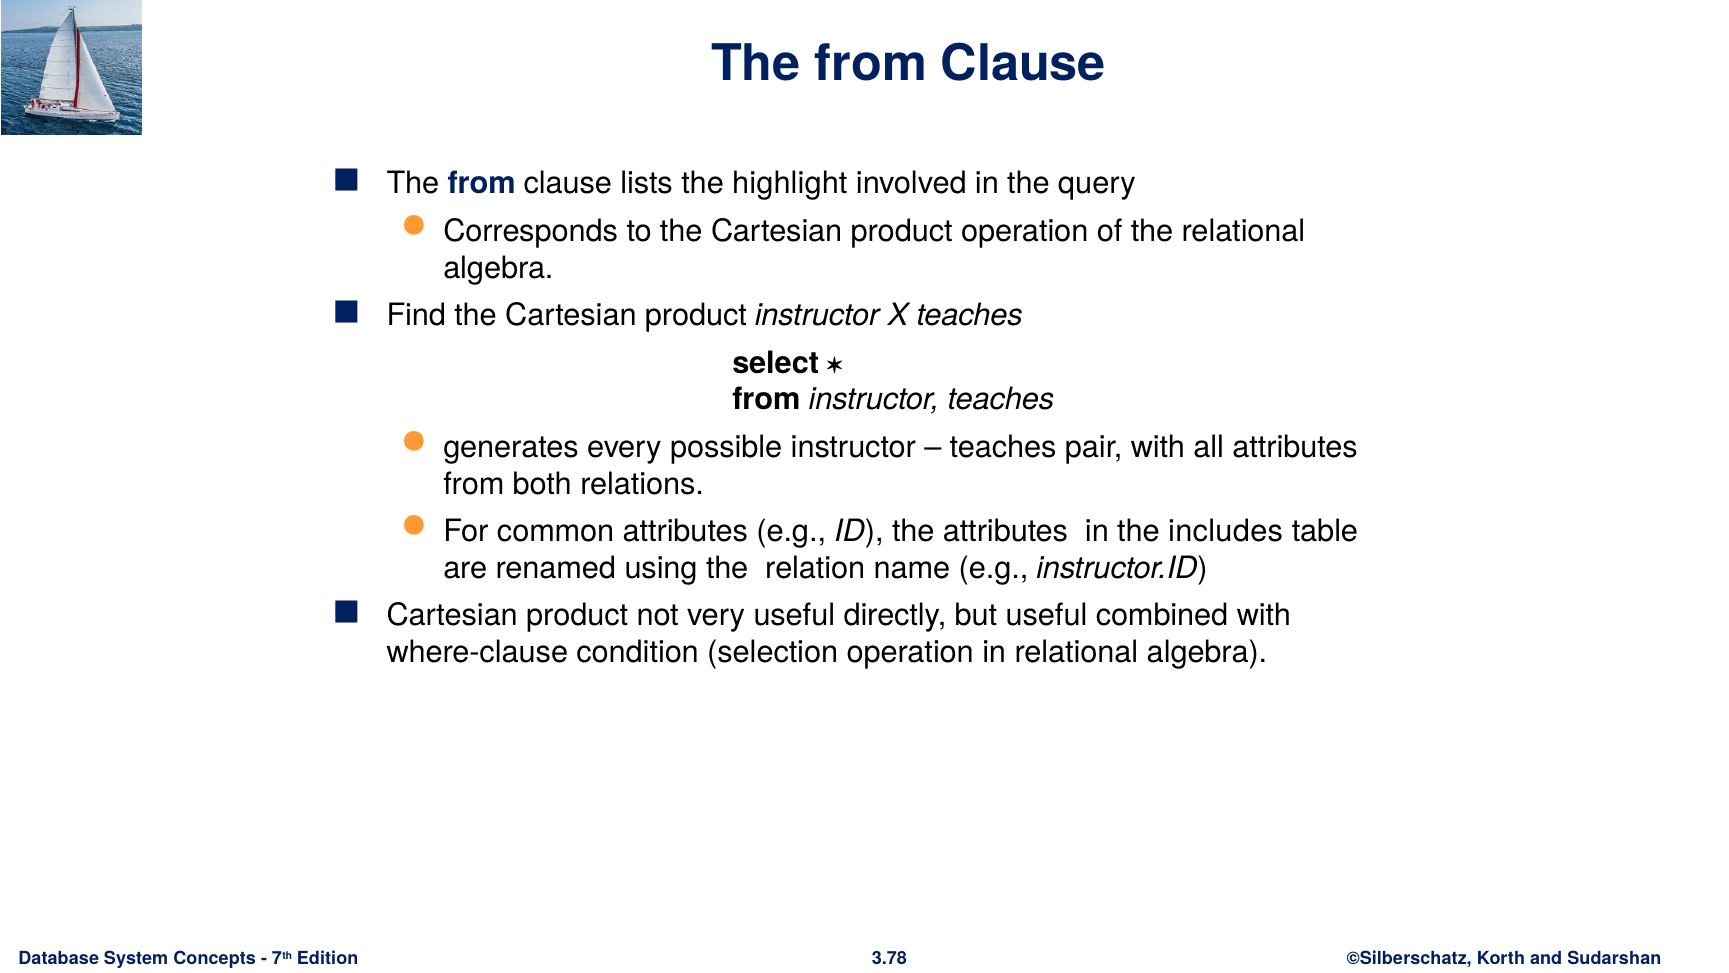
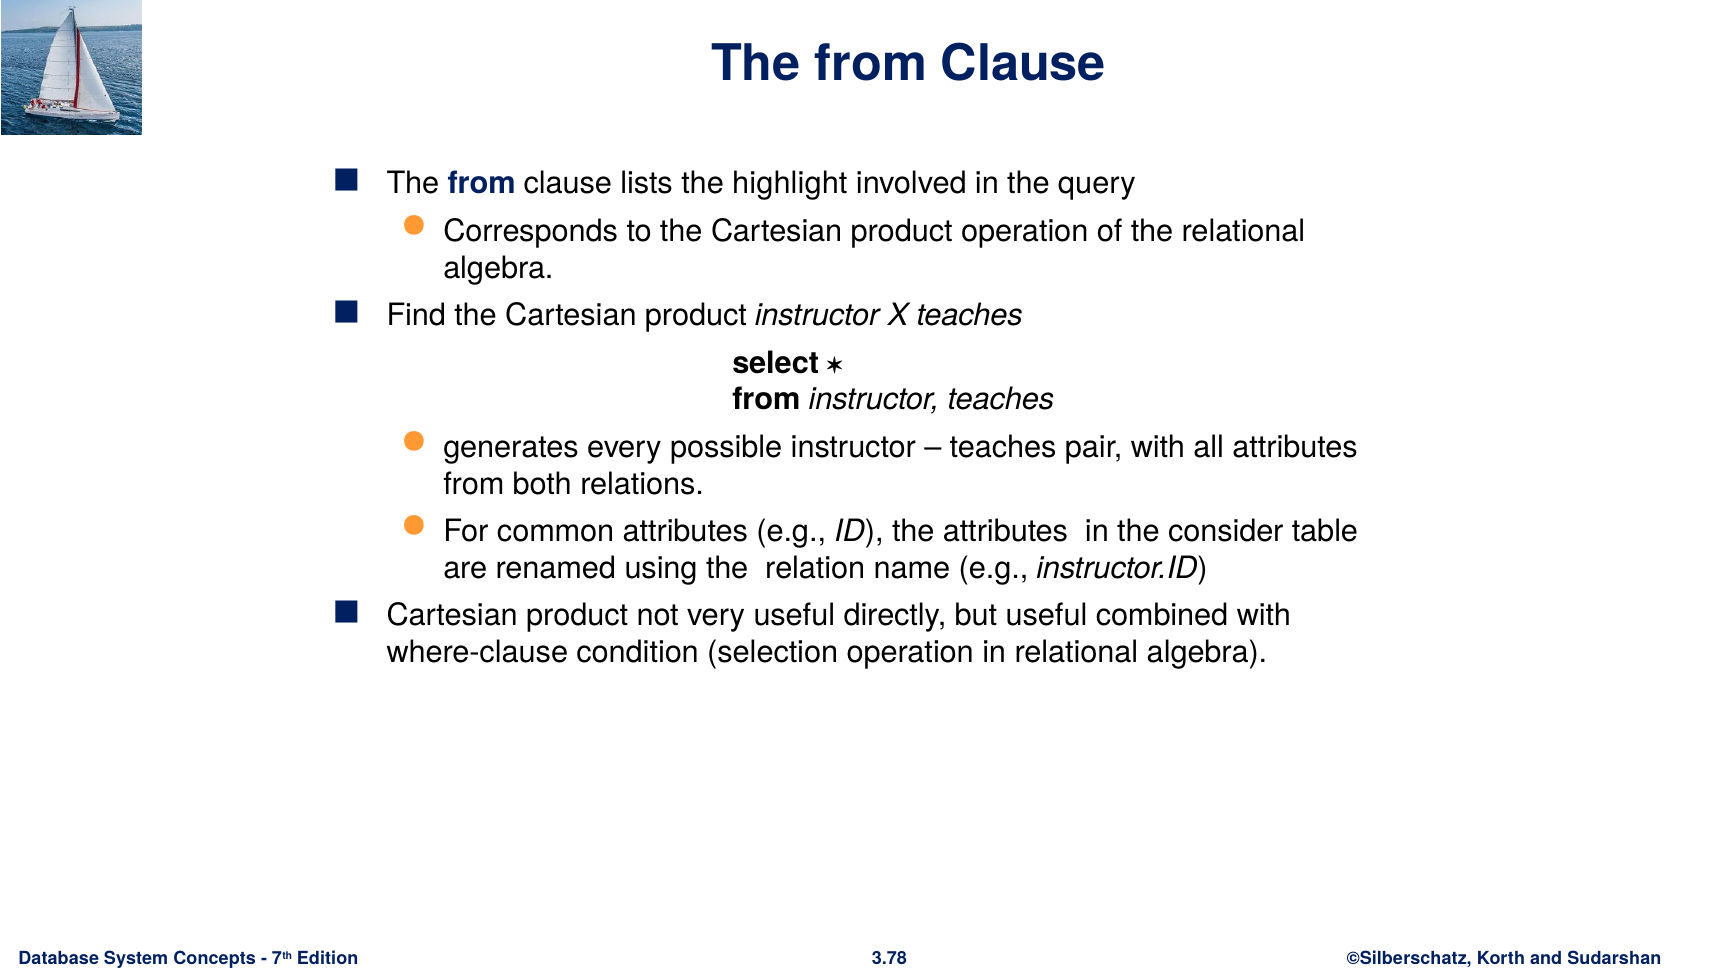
includes: includes -> consider
